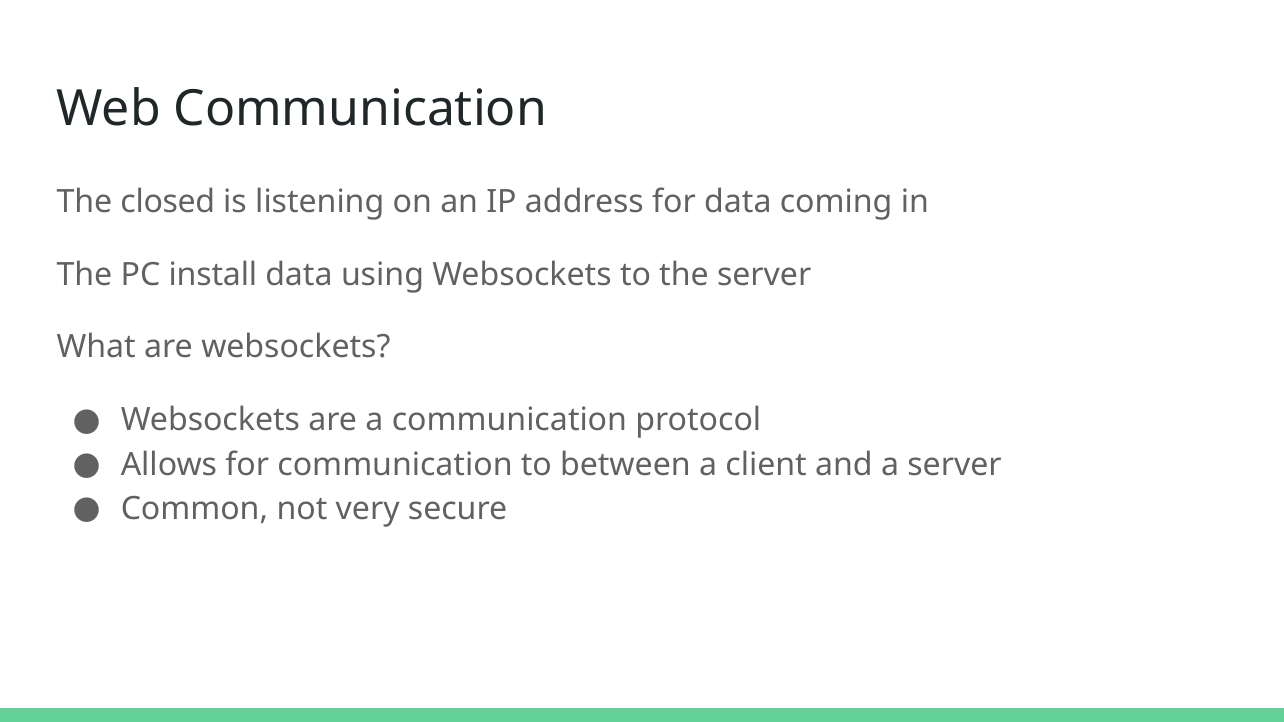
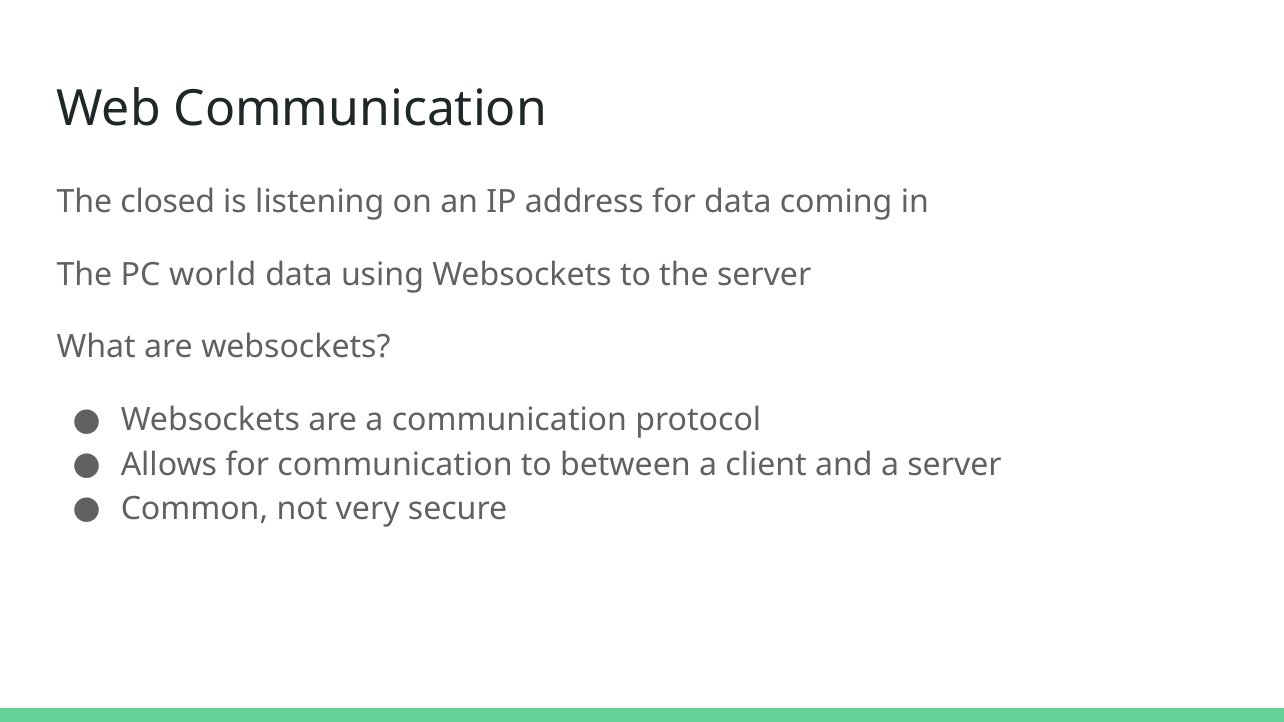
install: install -> world
